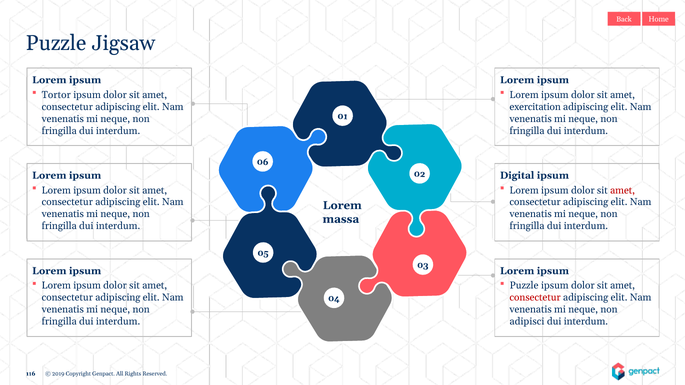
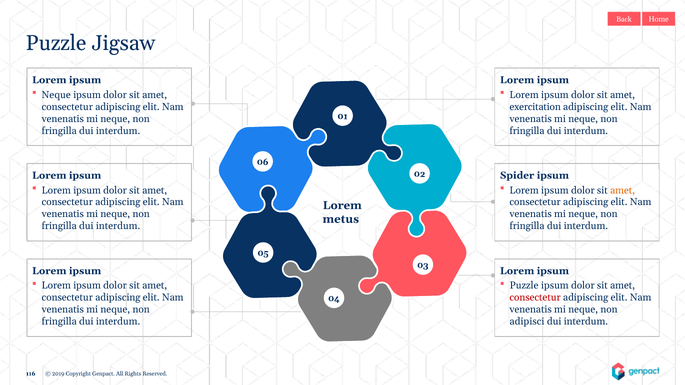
Tortor at (56, 95): Tortor -> Neque
Digital: Digital -> Spider
amet at (623, 190) colour: red -> orange
massa: massa -> metus
